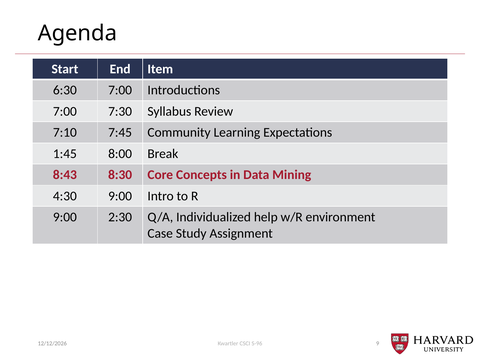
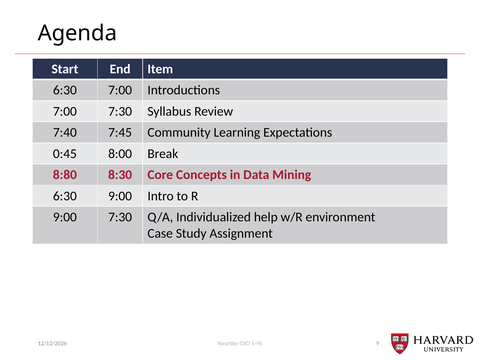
7:10: 7:10 -> 7:40
1:45: 1:45 -> 0:45
8:43: 8:43 -> 8:80
4:30 at (65, 196): 4:30 -> 6:30
9:00 2:30: 2:30 -> 7:30
